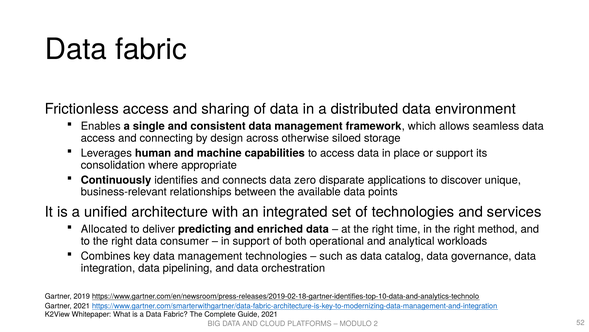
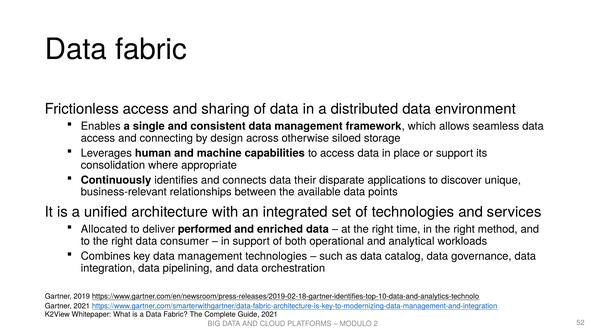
zero: zero -> their
predicting: predicting -> performed
